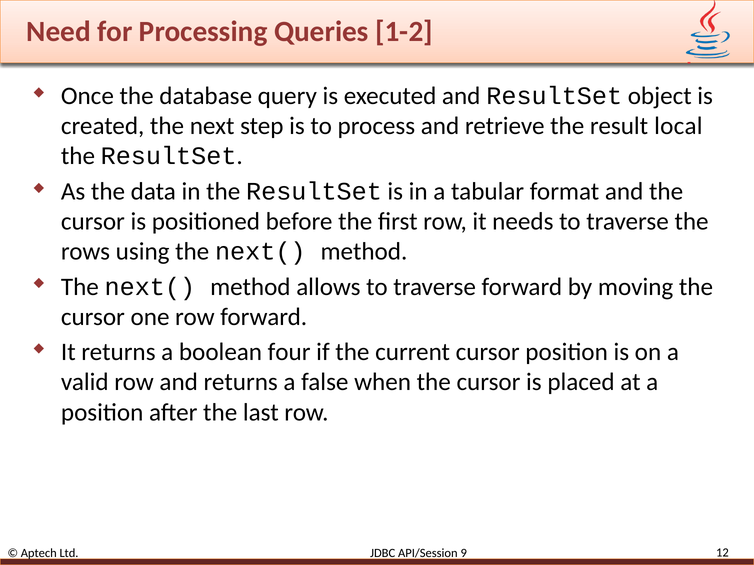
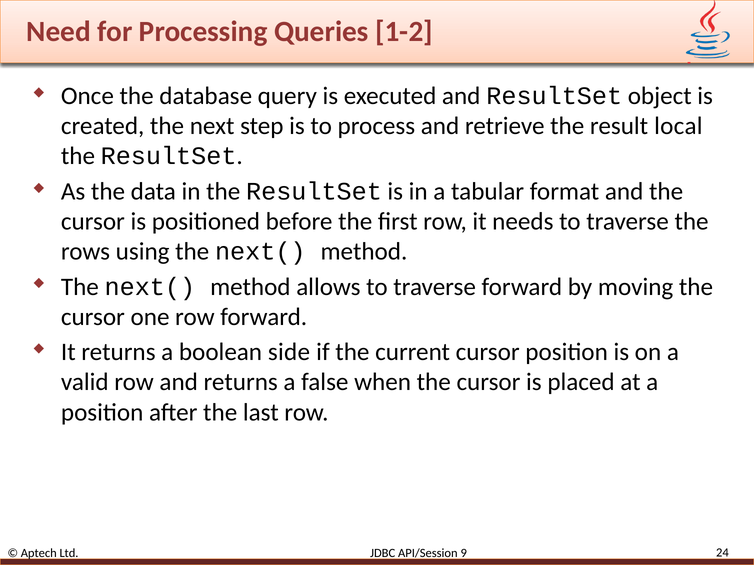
four: four -> side
12: 12 -> 24
